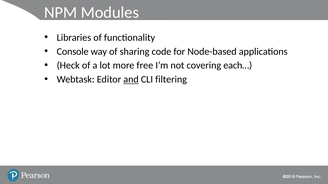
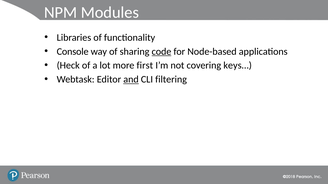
code underline: none -> present
free: free -> first
each…: each… -> keys…
